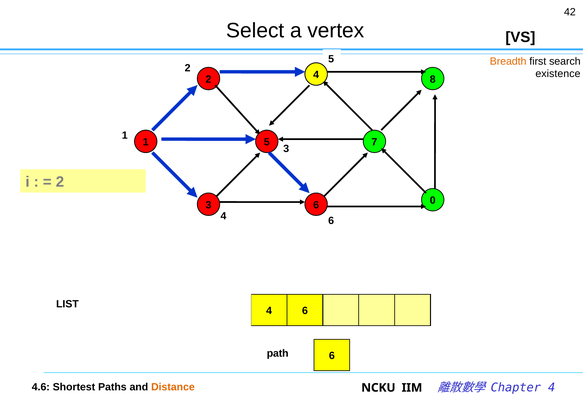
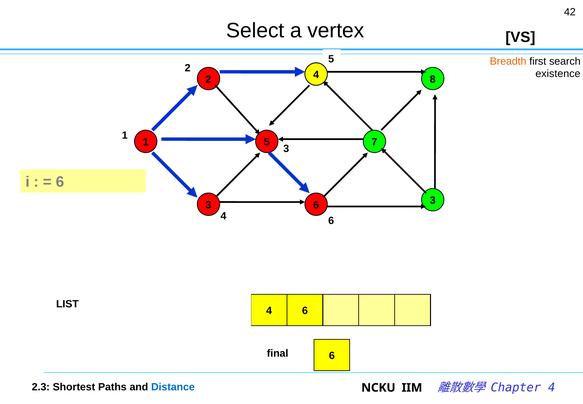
2 at (60, 182): 2 -> 6
0 at (433, 200): 0 -> 3
path: path -> final
4.6: 4.6 -> 2.3
Distance colour: orange -> blue
